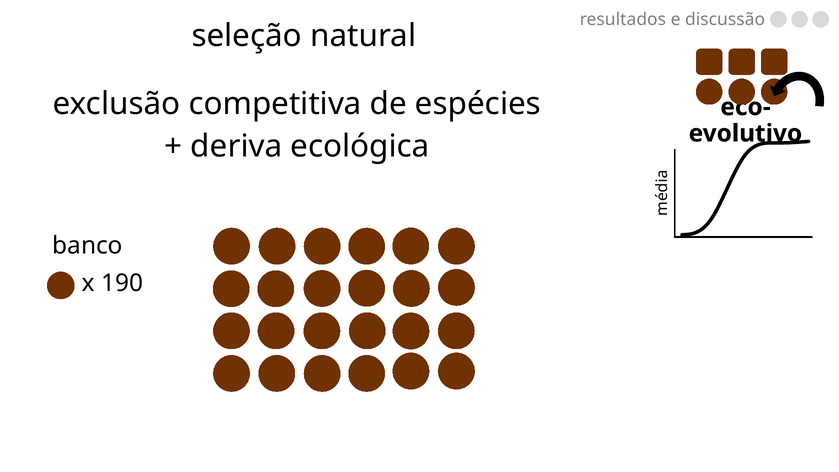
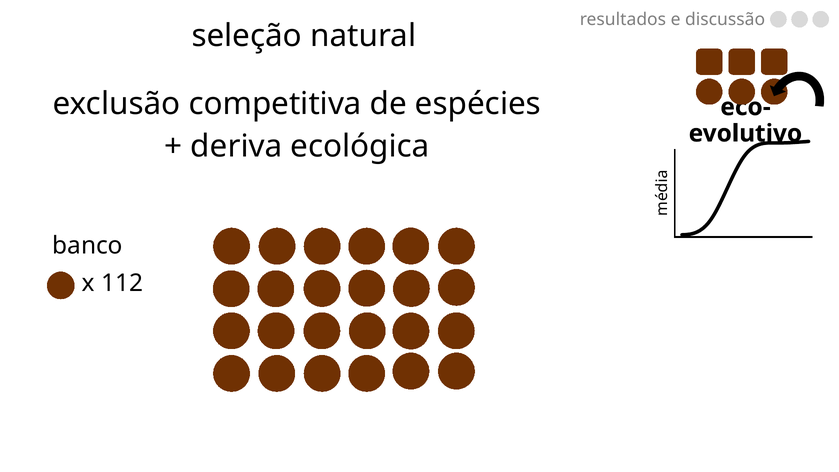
190: 190 -> 112
